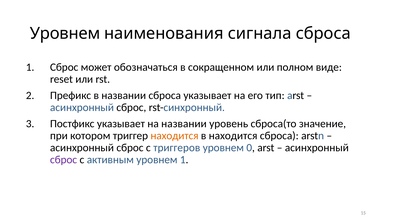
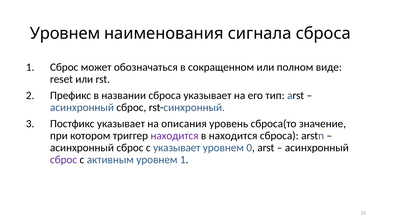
на названии: названии -> описания
находится at (175, 136) colour: orange -> purple
с триггеров: триггеров -> указывает
